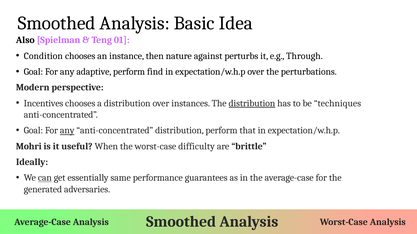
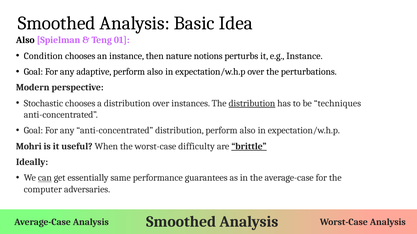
against: against -> notions
e.g Through: Through -> Instance
find at (155, 72): find -> also
Incentives: Incentives -> Stochastic
any at (67, 131) underline: present -> none
distribution perform that: that -> also
brittle underline: none -> present
generated: generated -> computer
